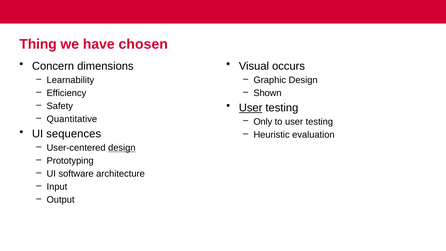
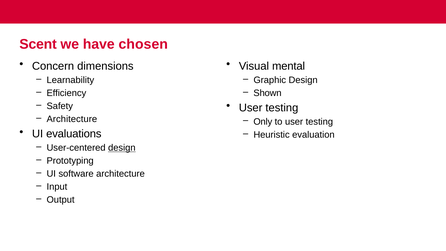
Thing: Thing -> Scent
occurs: occurs -> mental
User at (251, 108) underline: present -> none
Quantitative at (72, 119): Quantitative -> Architecture
sequences: sequences -> evaluations
